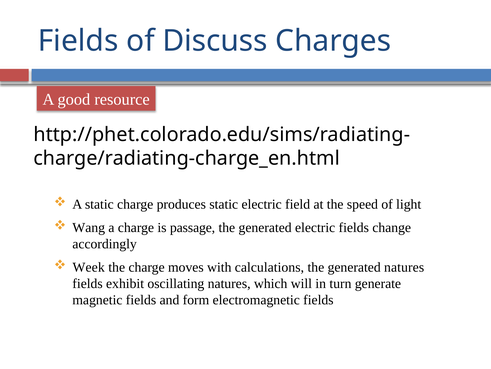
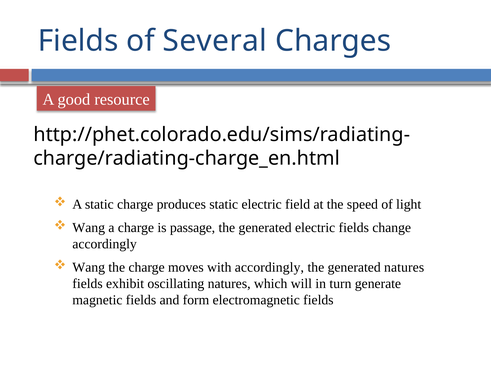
Discuss: Discuss -> Several
Week at (89, 267): Week -> Wang
with calculations: calculations -> accordingly
